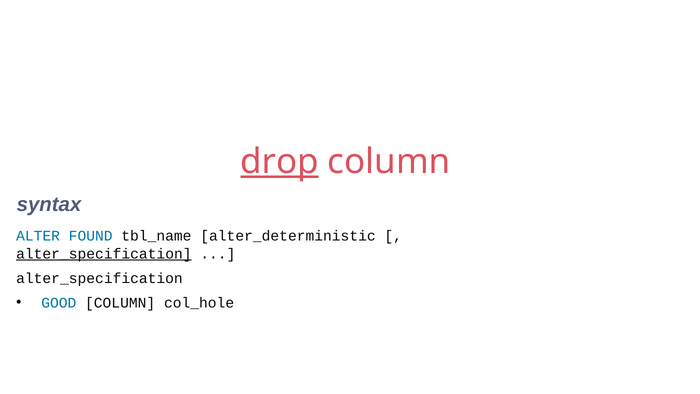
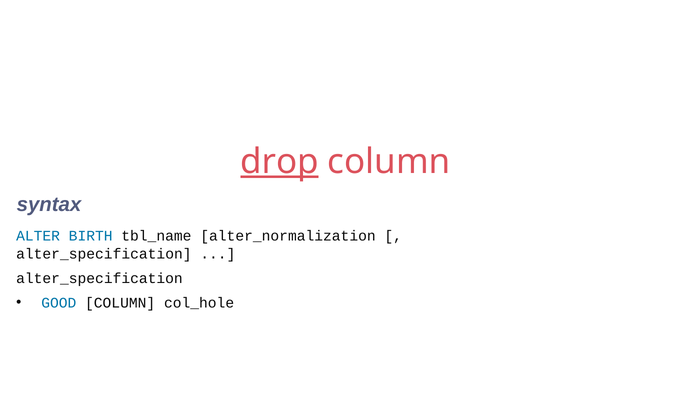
FOUND: FOUND -> BIRTH
alter_deterministic: alter_deterministic -> alter_normalization
alter_specification at (104, 254) underline: present -> none
